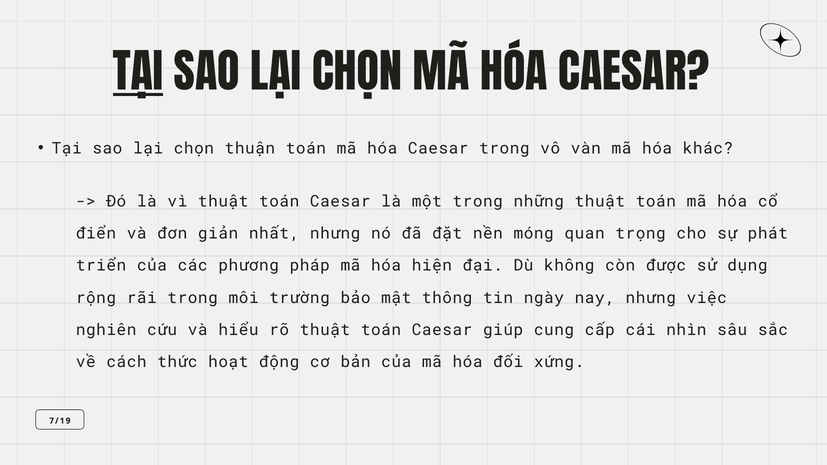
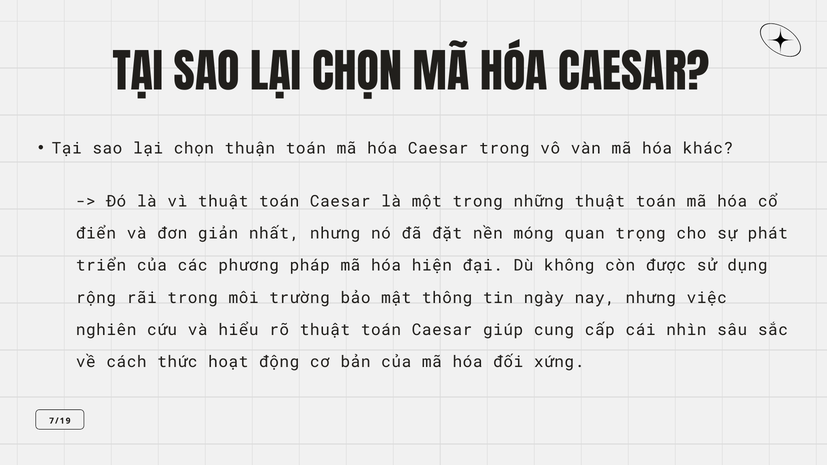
TẠI at (138, 75) underline: present -> none
